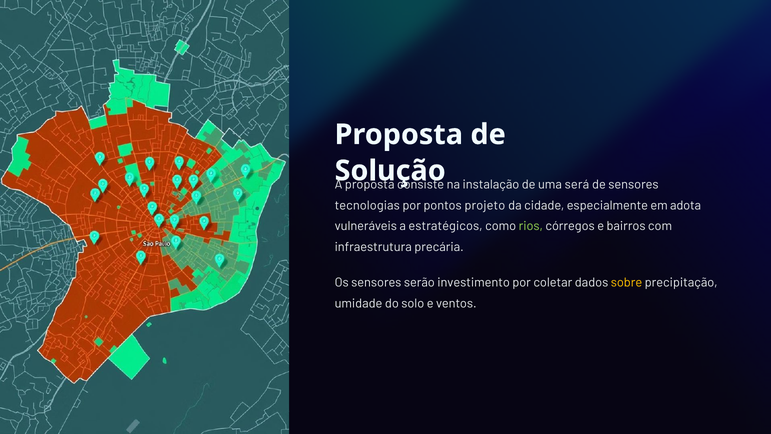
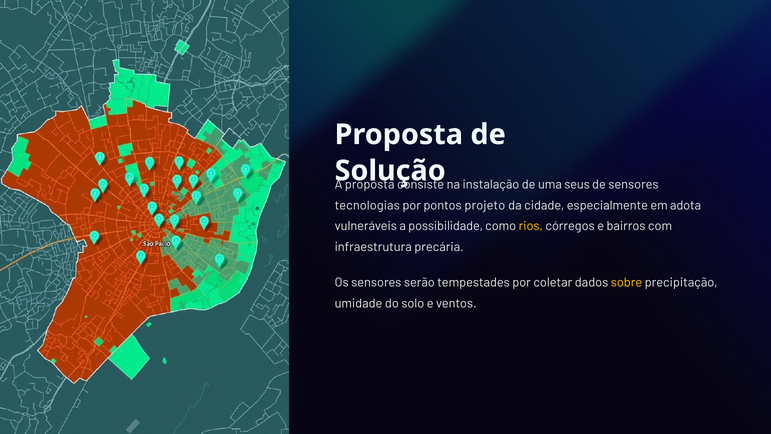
será: será -> seus
estratégicos: estratégicos -> possibilidade
rios colour: light green -> yellow
investimento: investimento -> tempestades
